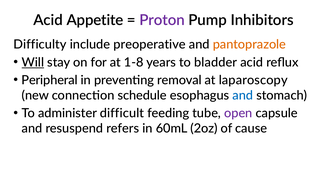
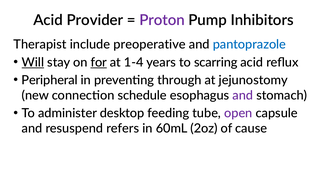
Appetite: Appetite -> Provider
Difficulty: Difficulty -> Therapist
pantoprazole colour: orange -> blue
for underline: none -> present
1-8: 1-8 -> 1-4
bladder: bladder -> scarring
removal: removal -> through
laparoscopy: laparoscopy -> jejunostomy
and at (243, 96) colour: blue -> purple
difficult: difficult -> desktop
